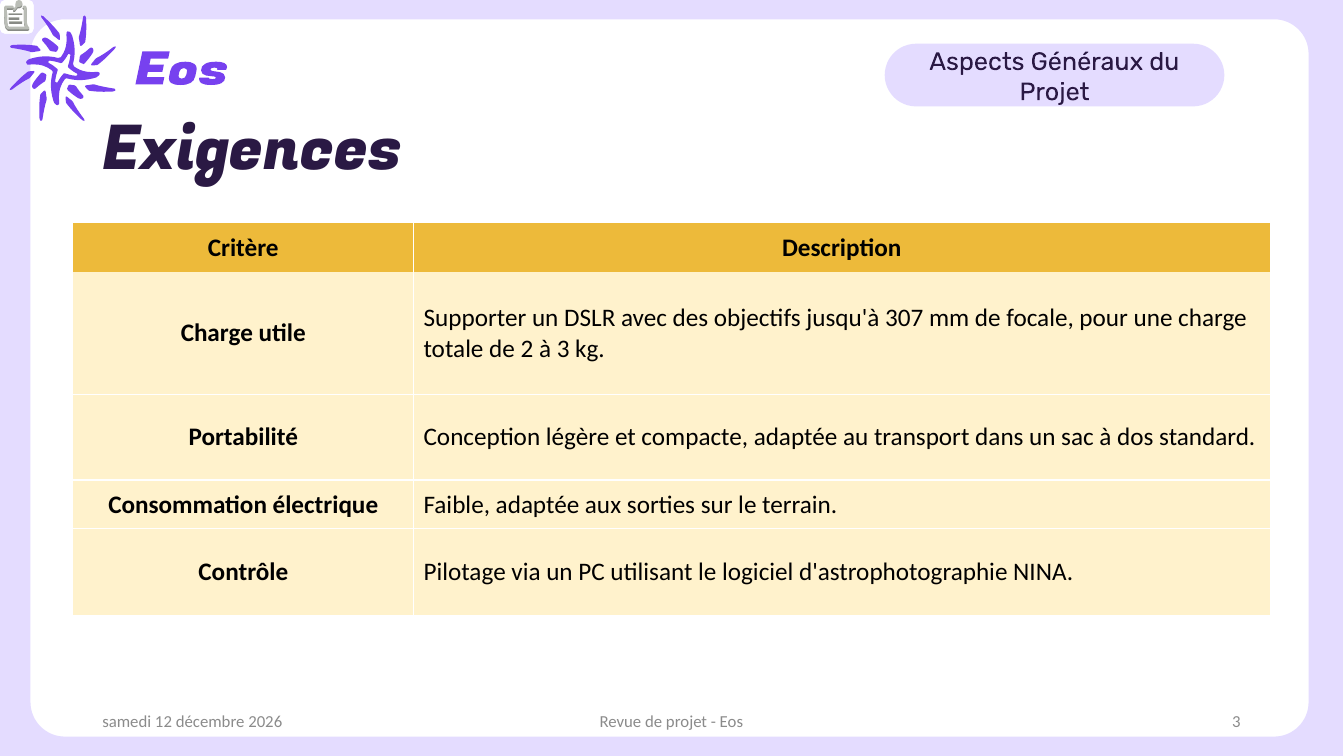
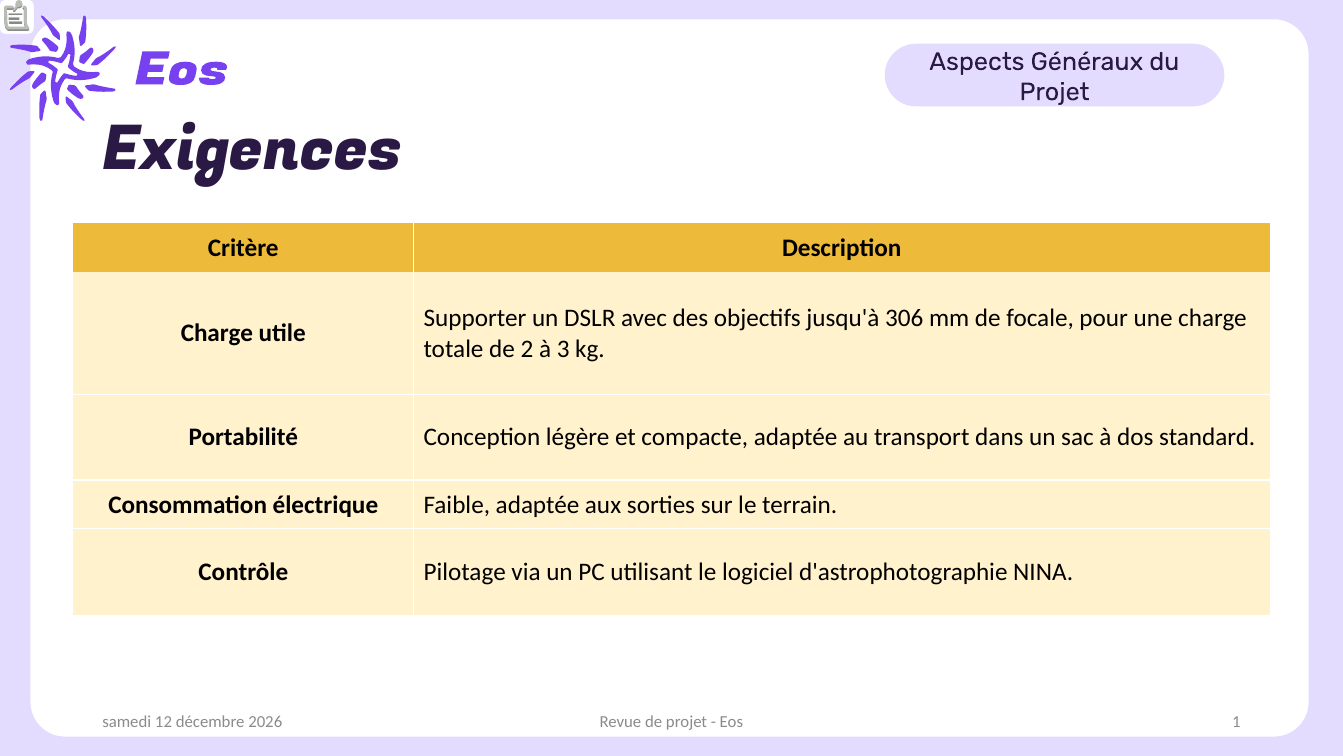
307: 307 -> 306
Eos 3: 3 -> 1
